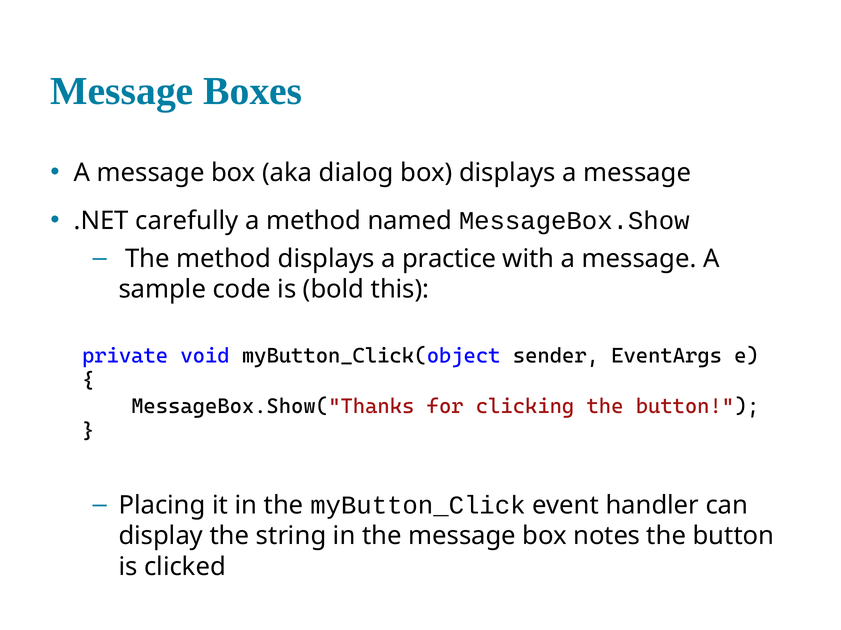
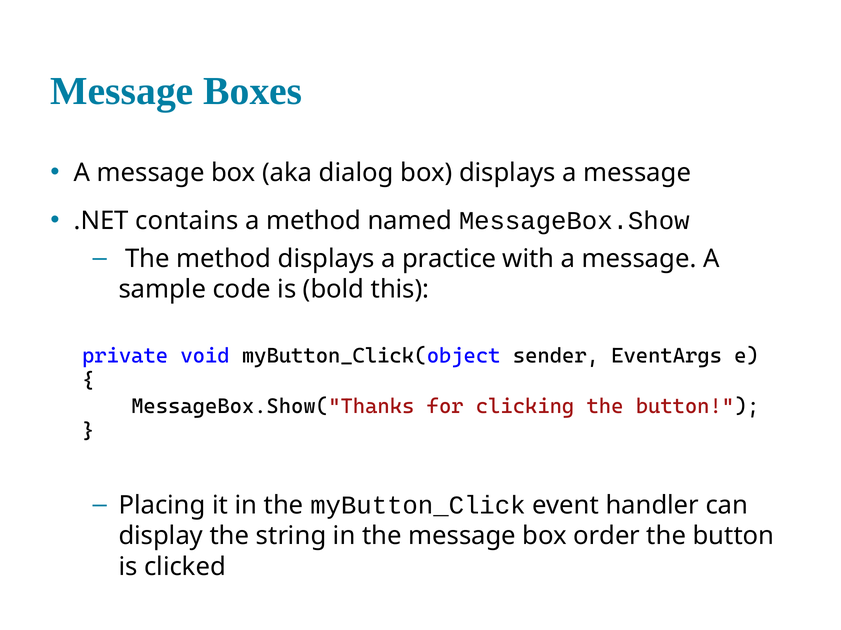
carefully: carefully -> contains
notes: notes -> order
